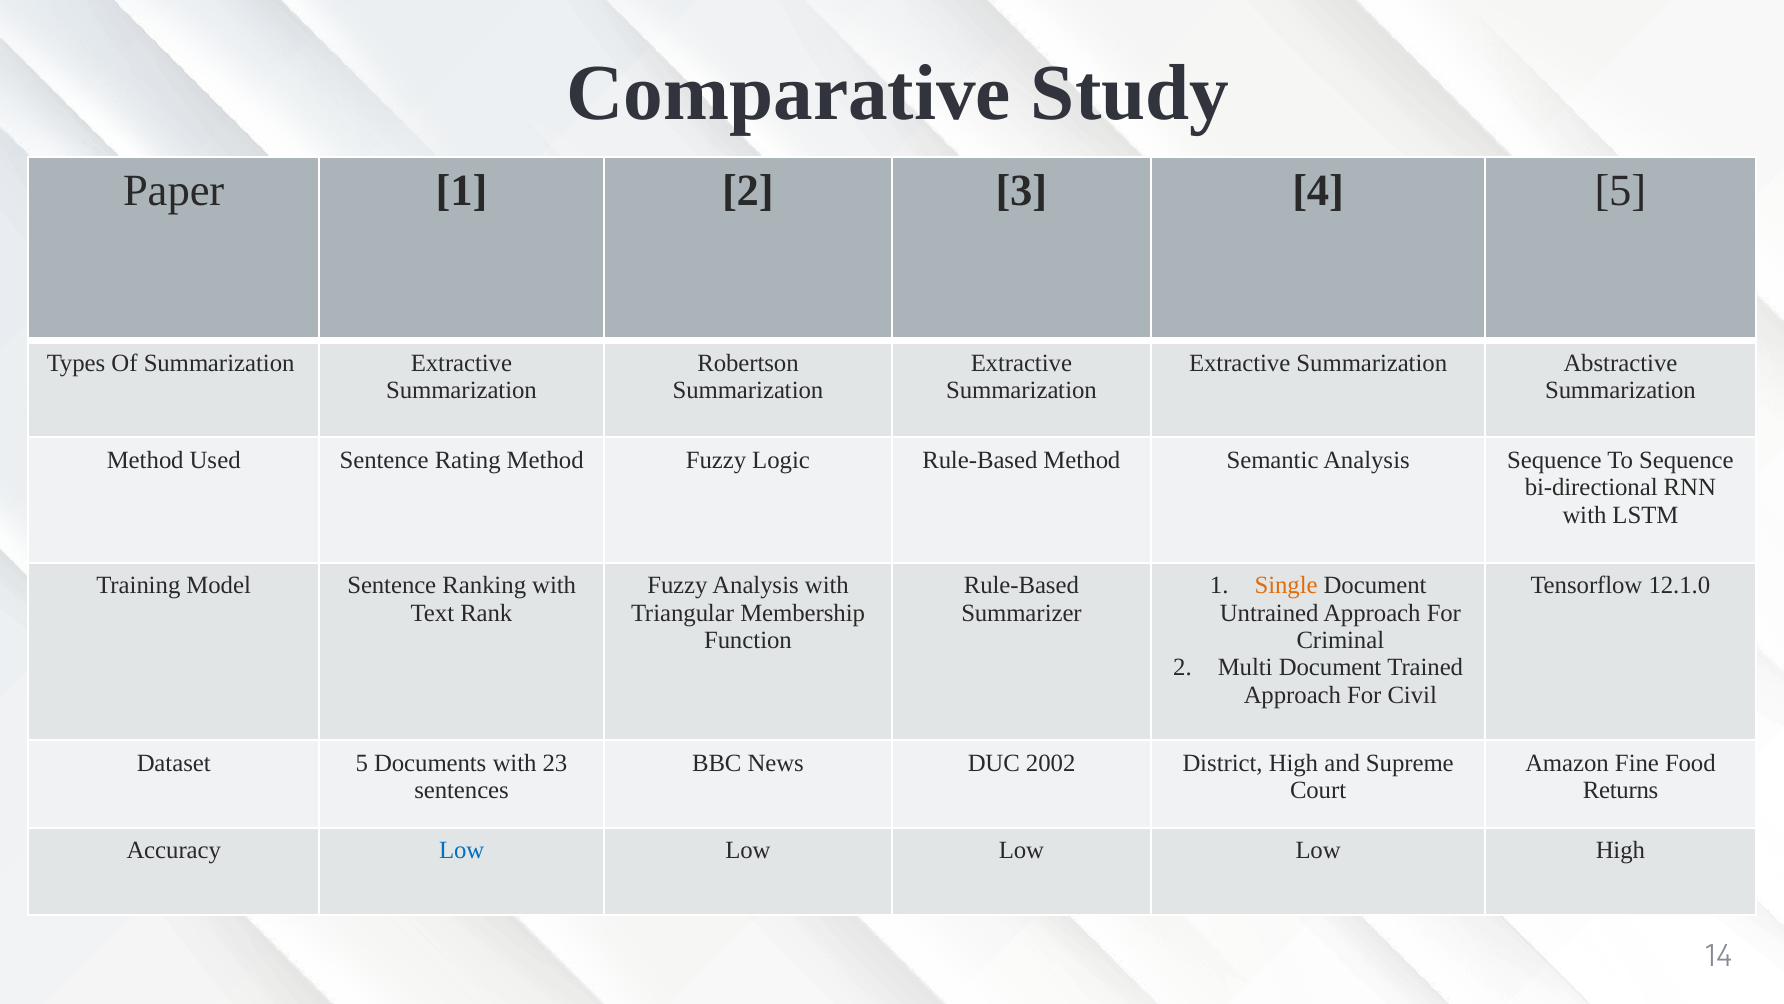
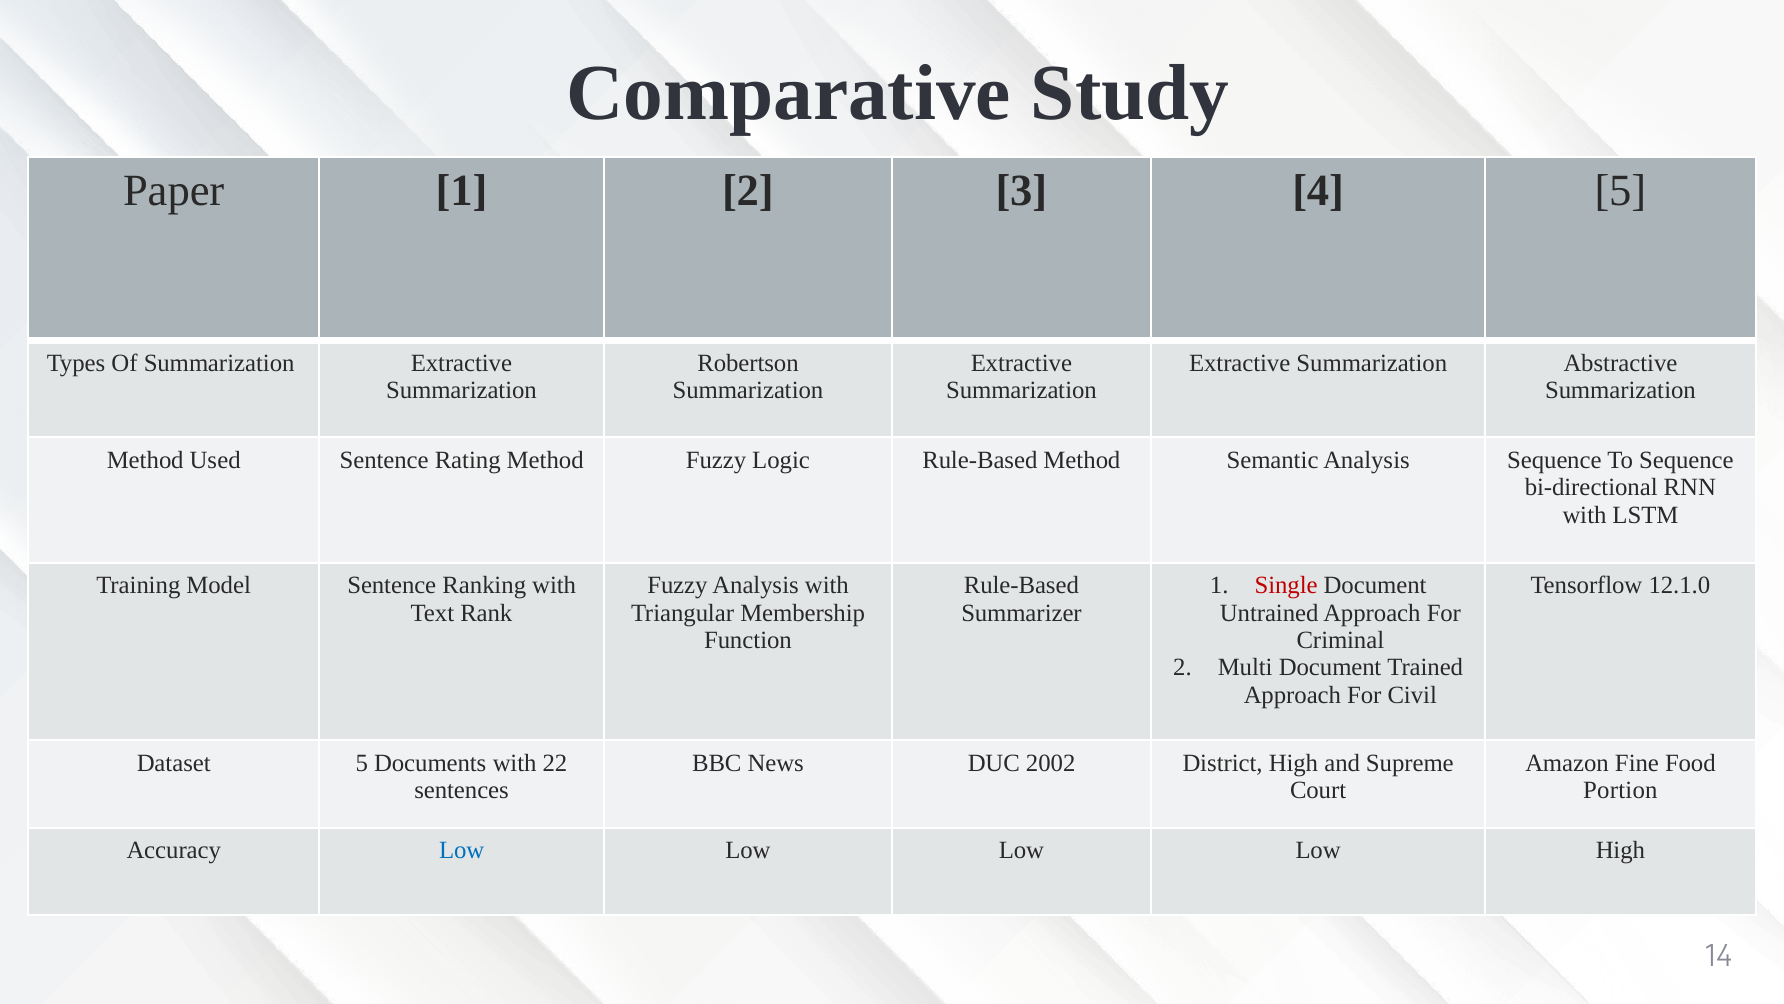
Single colour: orange -> red
23: 23 -> 22
Returns: Returns -> Portion
